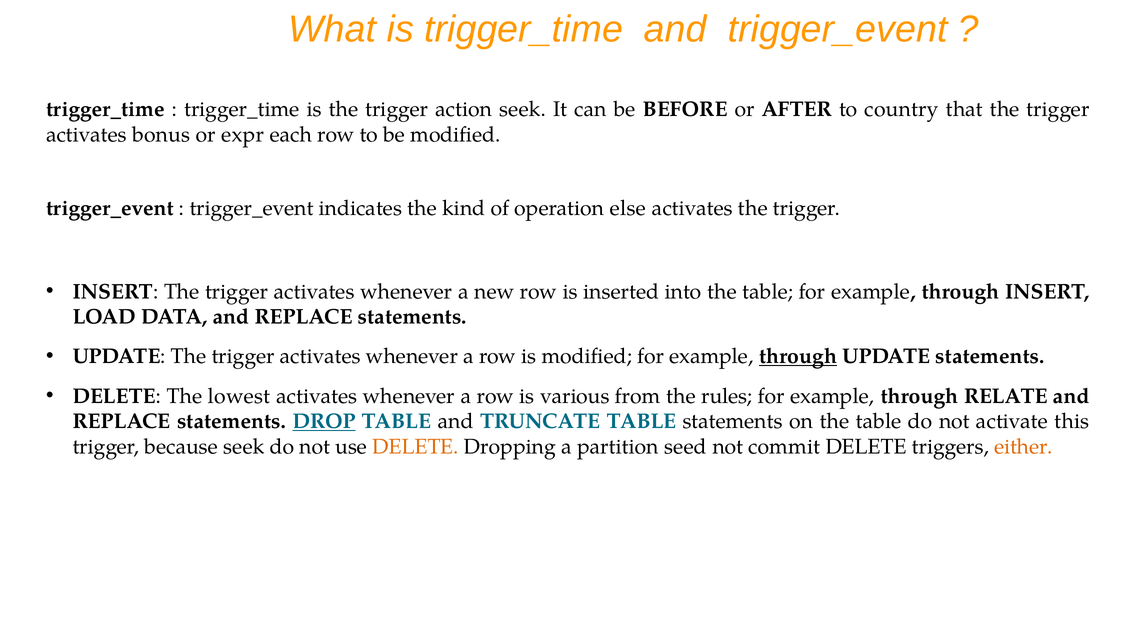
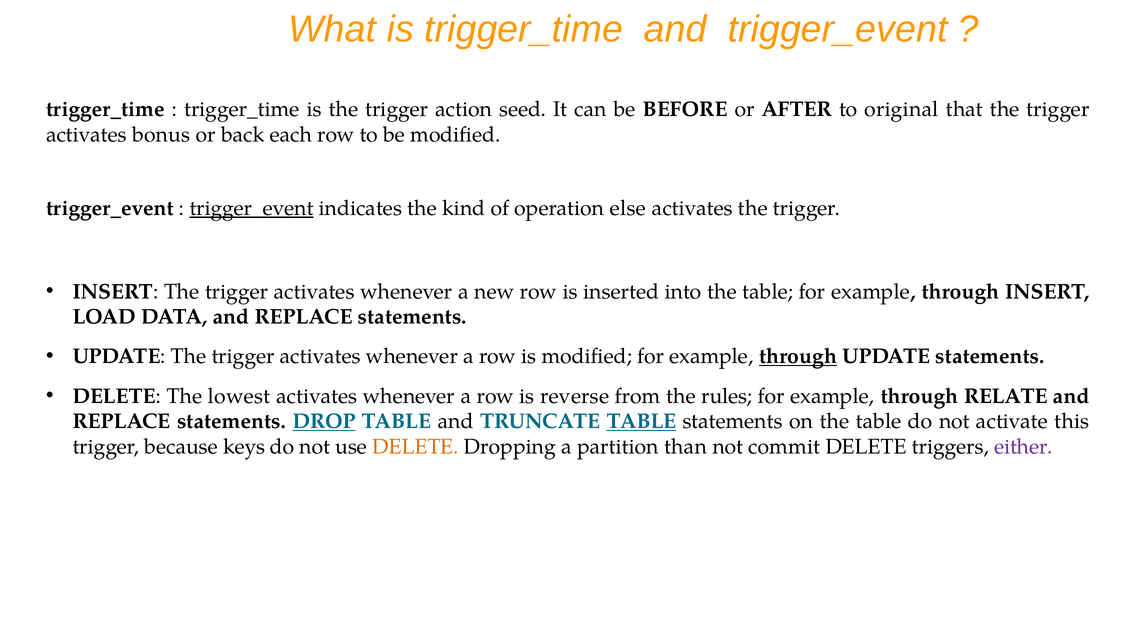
action seek: seek -> seed
country: country -> original
expr: expr -> back
trigger_event at (252, 208) underline: none -> present
various: various -> reverse
TABLE at (641, 421) underline: none -> present
because seek: seek -> keys
seed: seed -> than
either colour: orange -> purple
